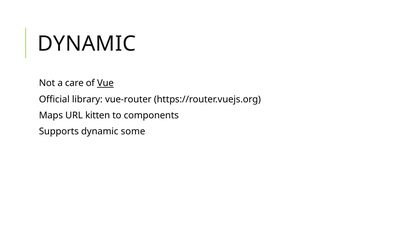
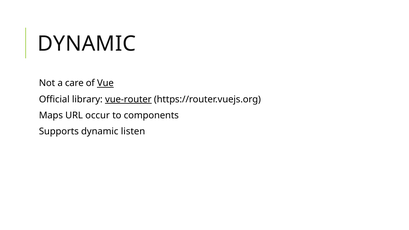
vue-router underline: none -> present
kitten: kitten -> occur
some: some -> listen
